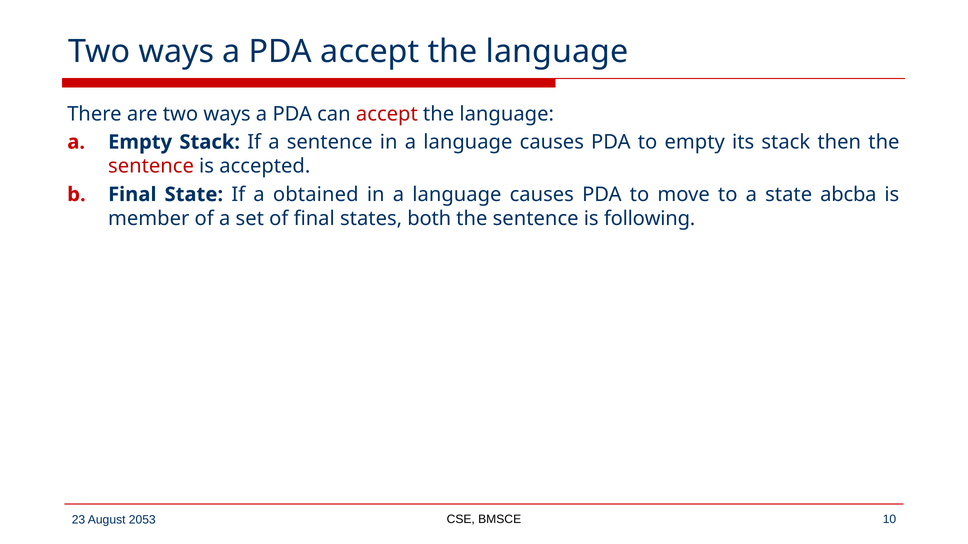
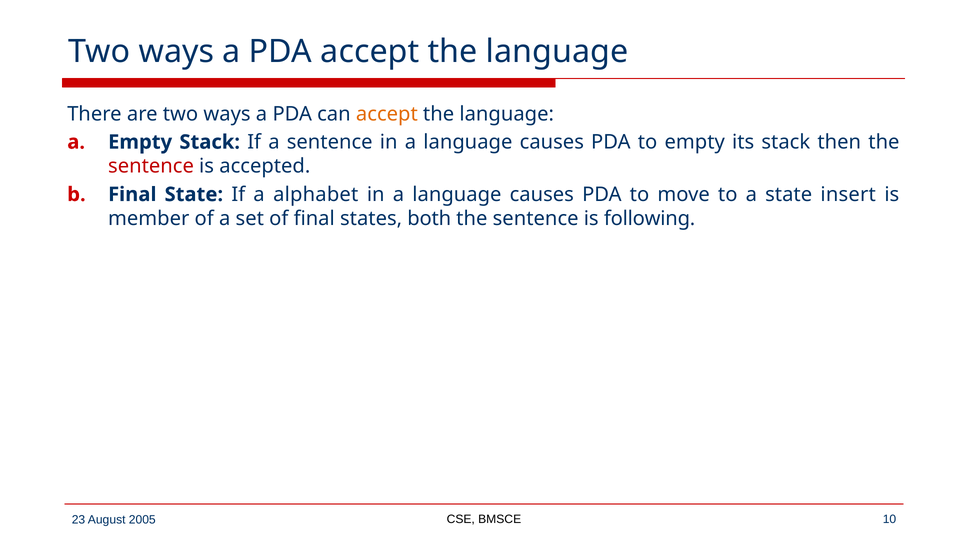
accept at (387, 114) colour: red -> orange
obtained: obtained -> alphabet
abcba: abcba -> insert
2053: 2053 -> 2005
